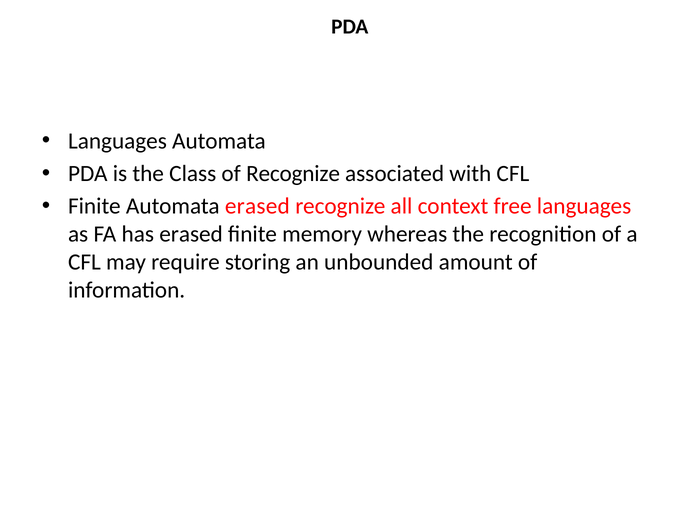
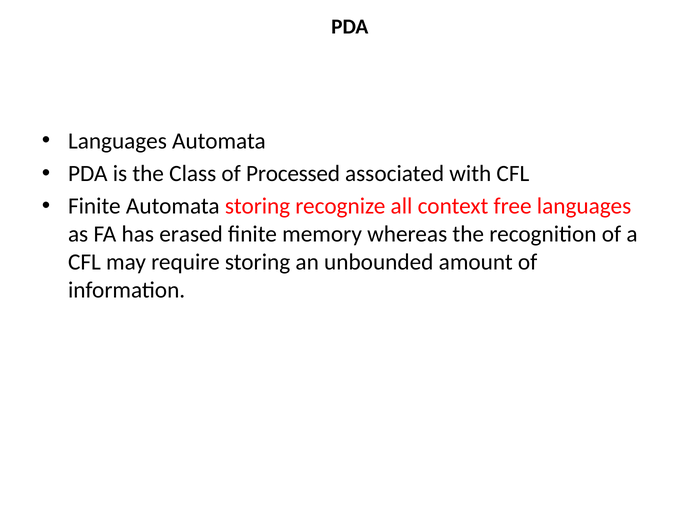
of Recognize: Recognize -> Processed
Automata erased: erased -> storing
